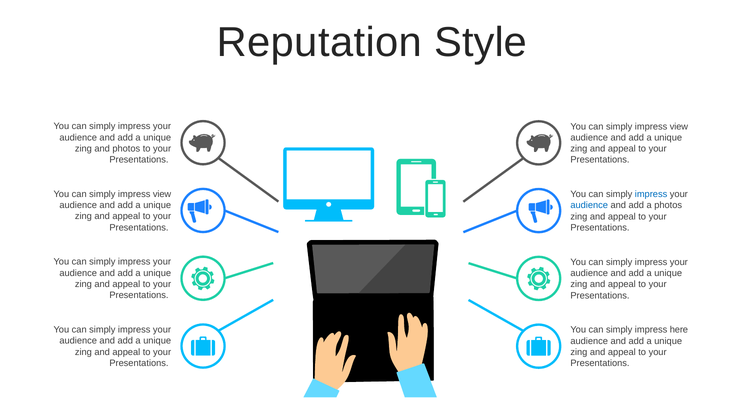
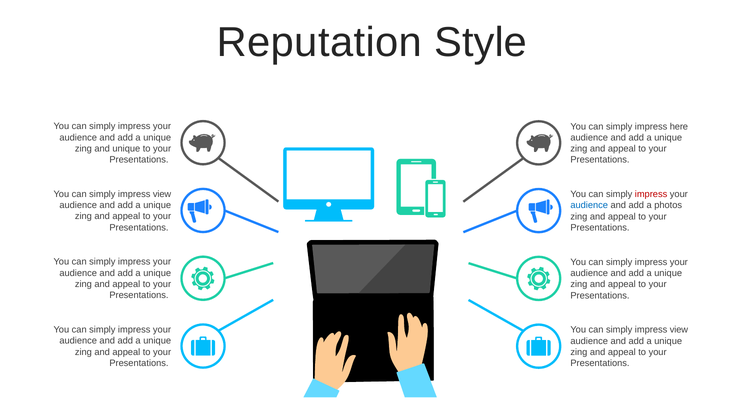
view at (679, 126): view -> here
and photos: photos -> unique
impress at (651, 194) colour: blue -> red
here at (679, 329): here -> view
